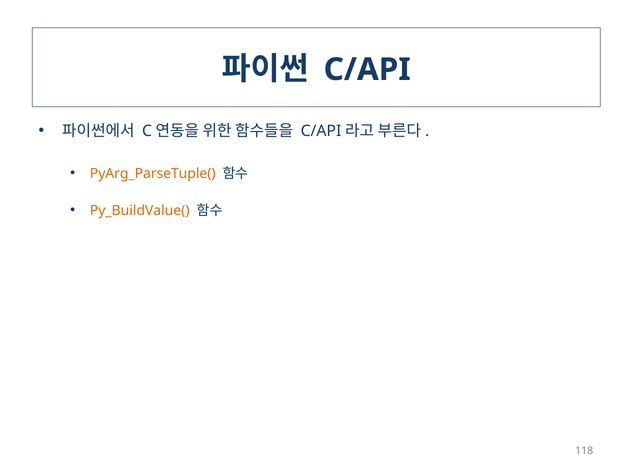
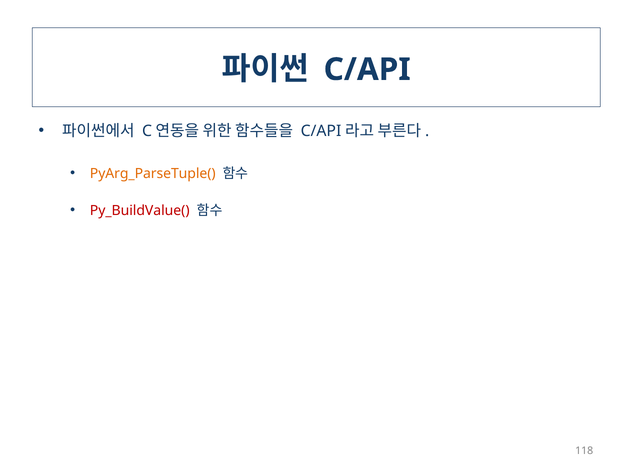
Py_BuildValue( colour: orange -> red
